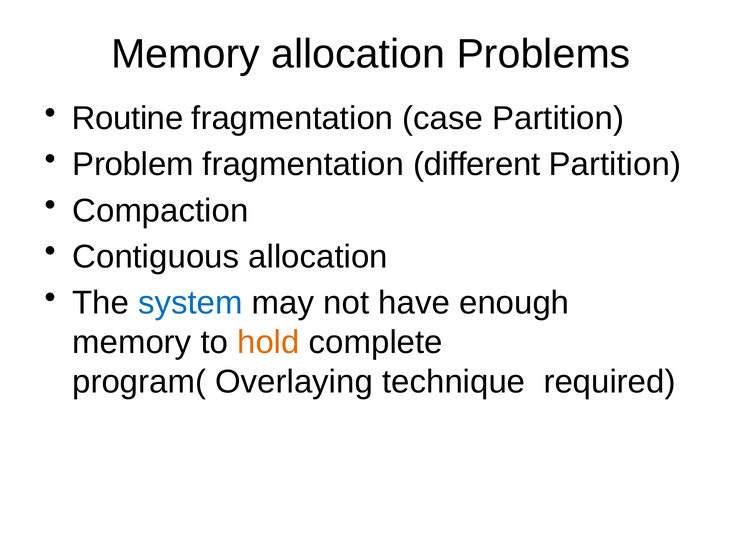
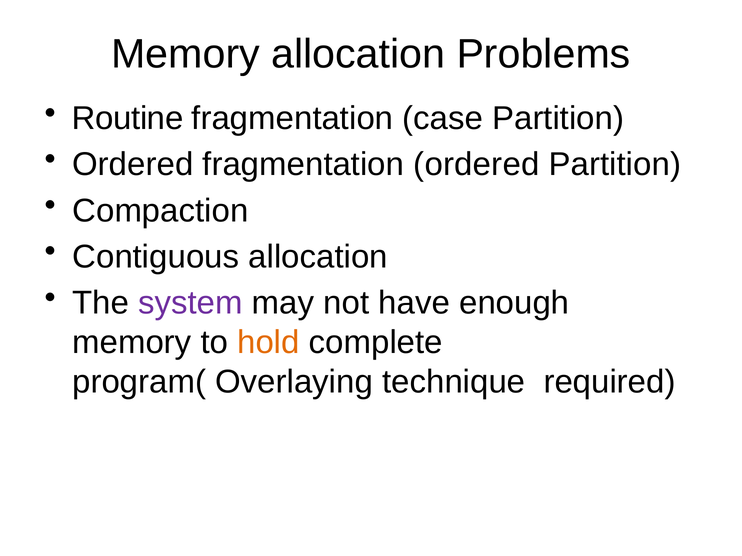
Problem at (133, 165): Problem -> Ordered
fragmentation different: different -> ordered
system colour: blue -> purple
